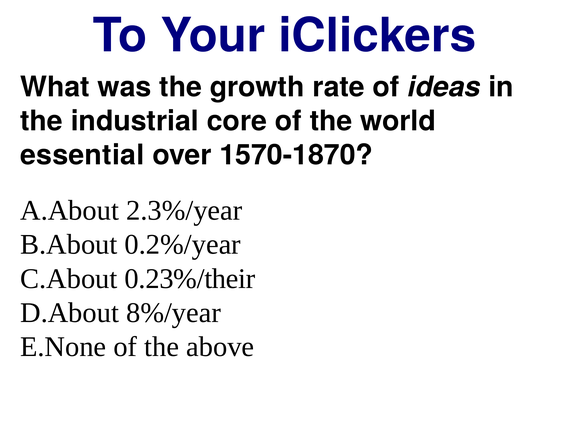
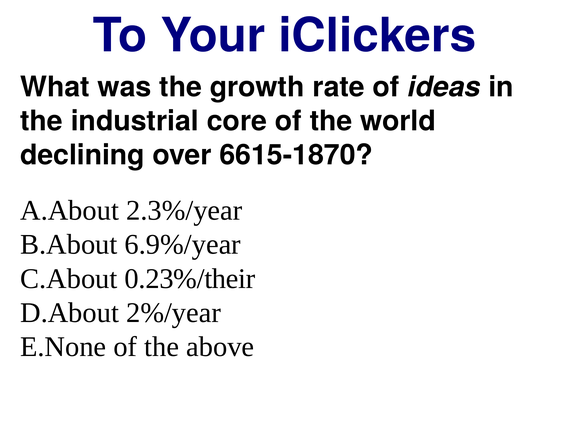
essential: essential -> declining
1570-1870: 1570-1870 -> 6615-1870
0.2%/year: 0.2%/year -> 6.9%/year
8%/year: 8%/year -> 2%/year
